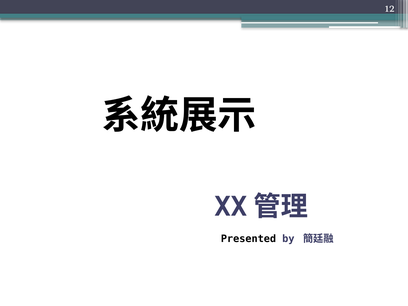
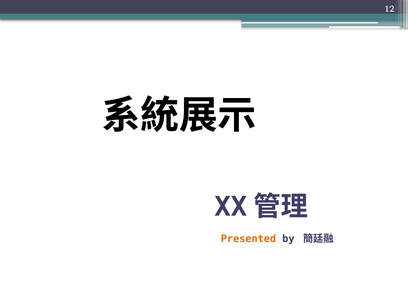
Presented colour: black -> orange
